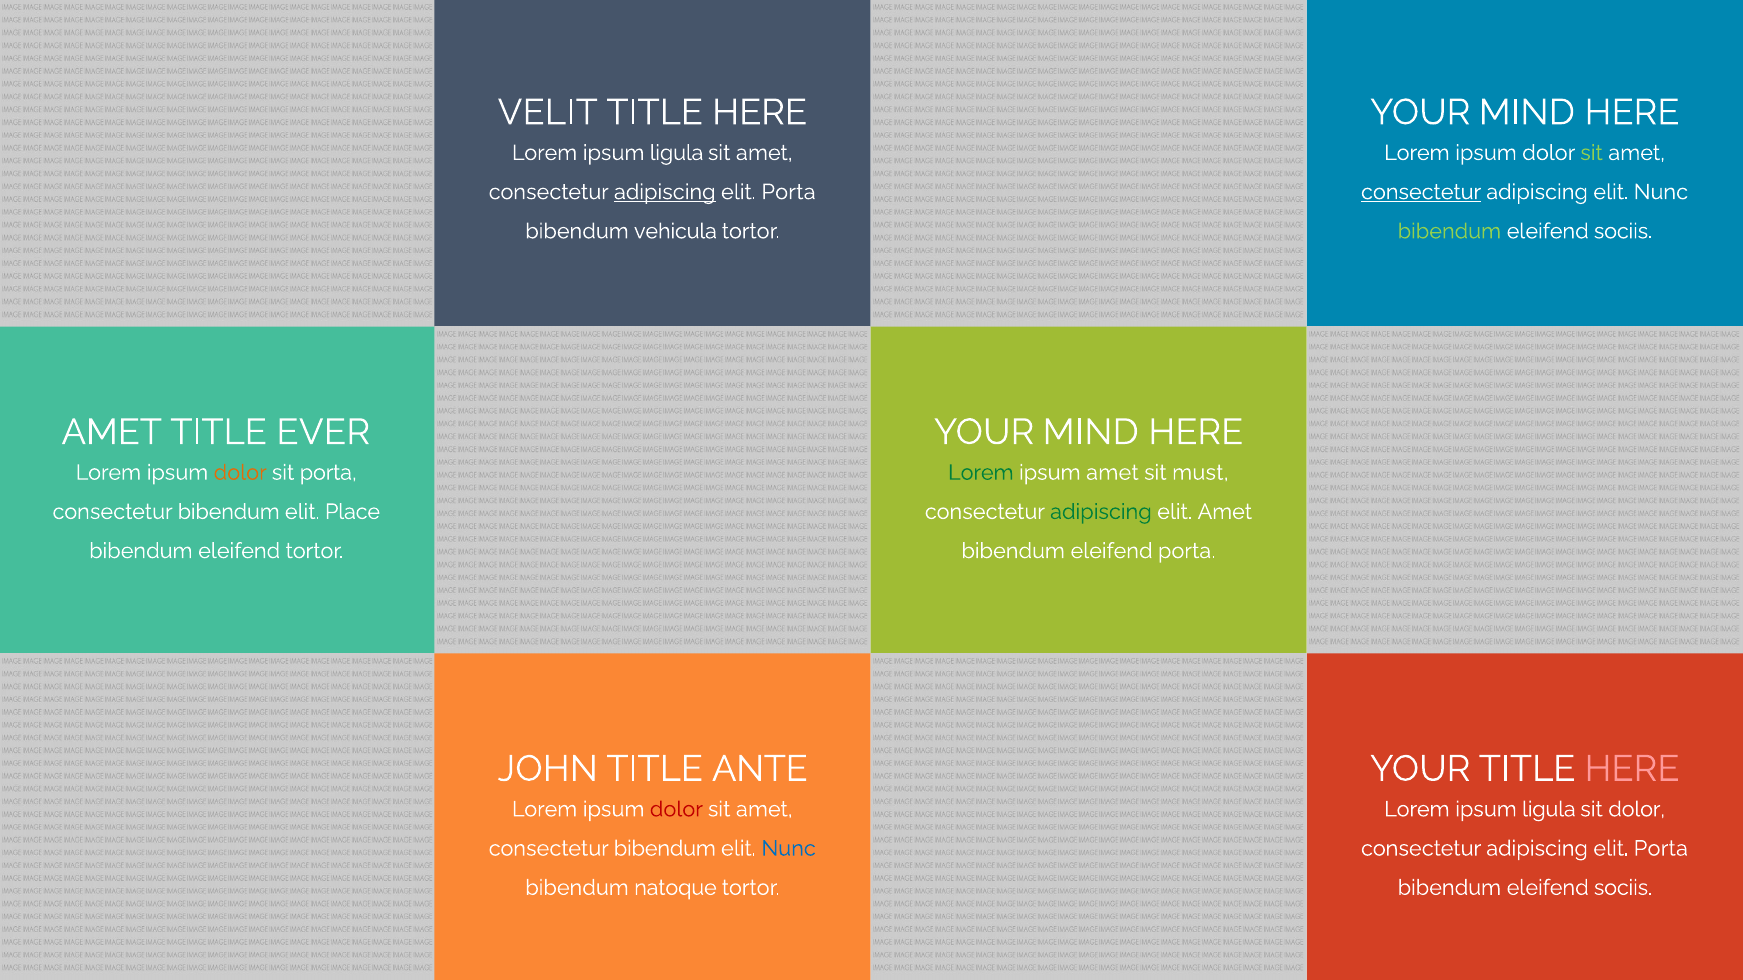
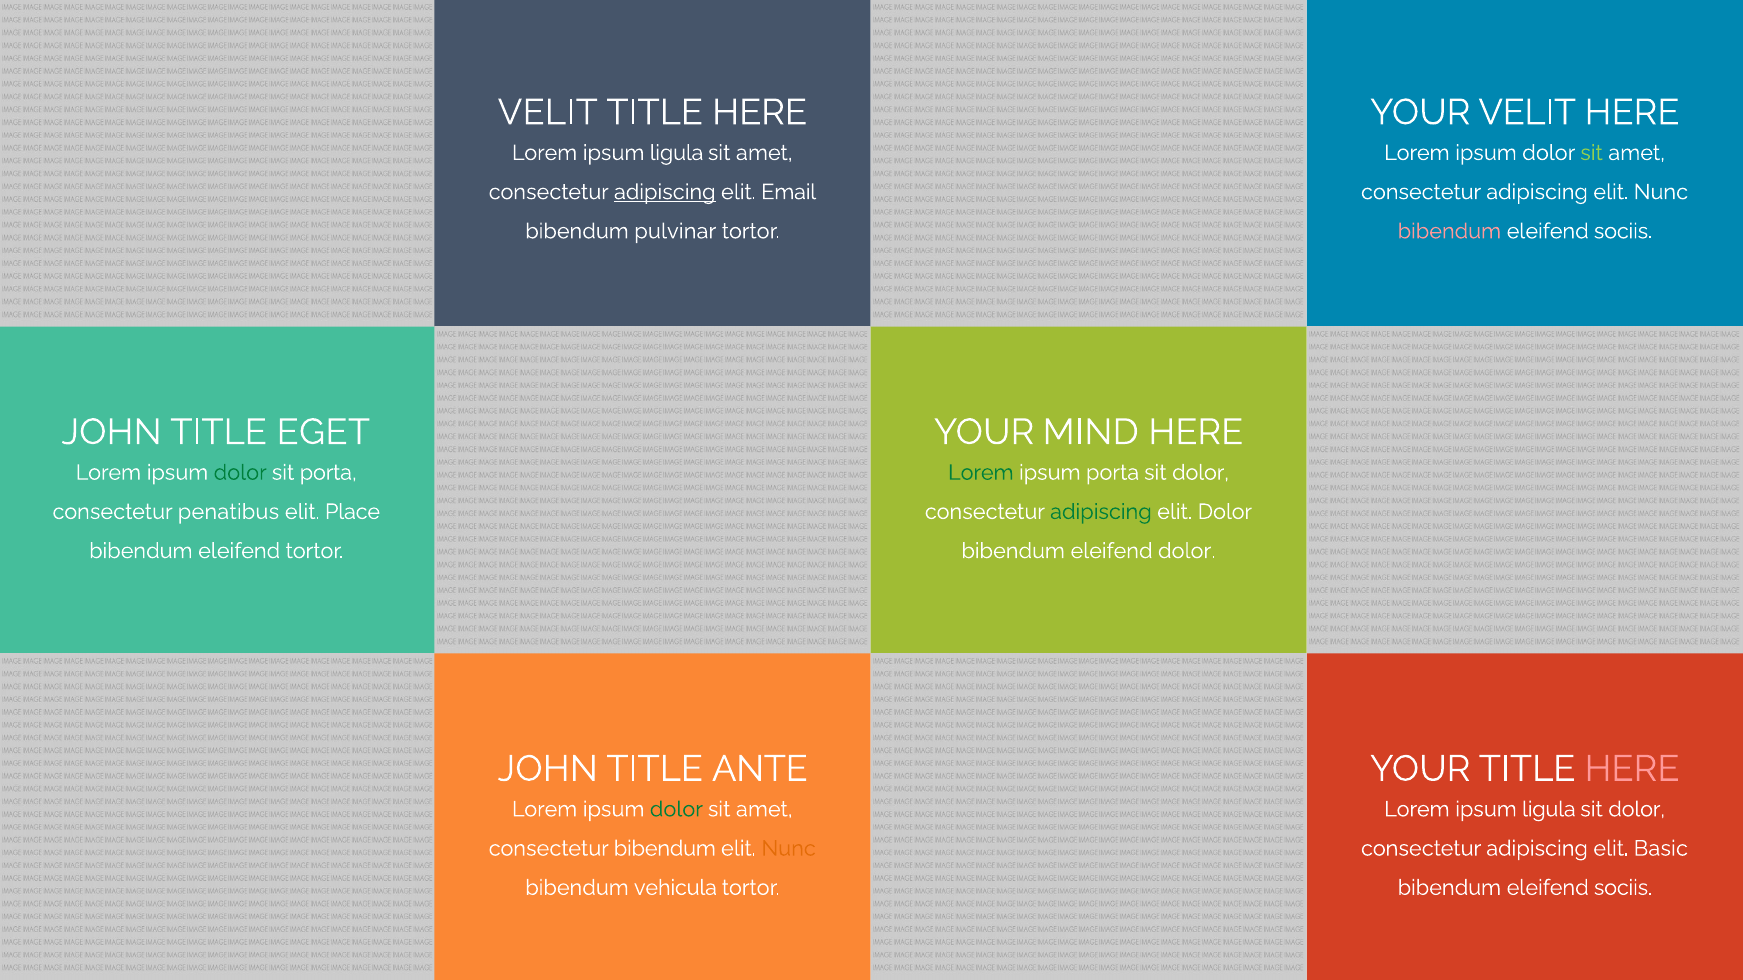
MIND at (1527, 112): MIND -> VELIT
Porta at (788, 192): Porta -> Email
consectetur at (1421, 192) underline: present -> none
vehicula: vehicula -> pulvinar
bibendum at (1449, 231) colour: light green -> pink
AMET at (112, 432): AMET -> JOHN
EVER: EVER -> EGET
dolor at (240, 473) colour: orange -> green
ipsum amet: amet -> porta
must at (1200, 473): must -> dolor
bibendum at (229, 512): bibendum -> penatibus
elit Amet: Amet -> Dolor
eleifend porta: porta -> dolor
dolor at (676, 810) colour: red -> green
Nunc at (789, 849) colour: blue -> orange
Porta at (1661, 849): Porta -> Basic
natoque: natoque -> vehicula
